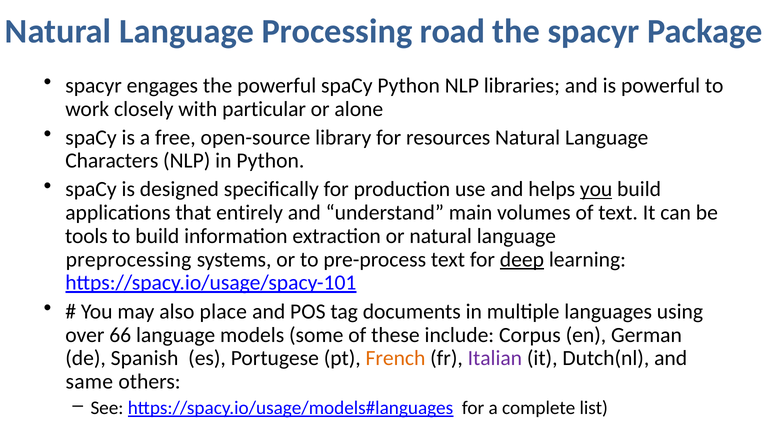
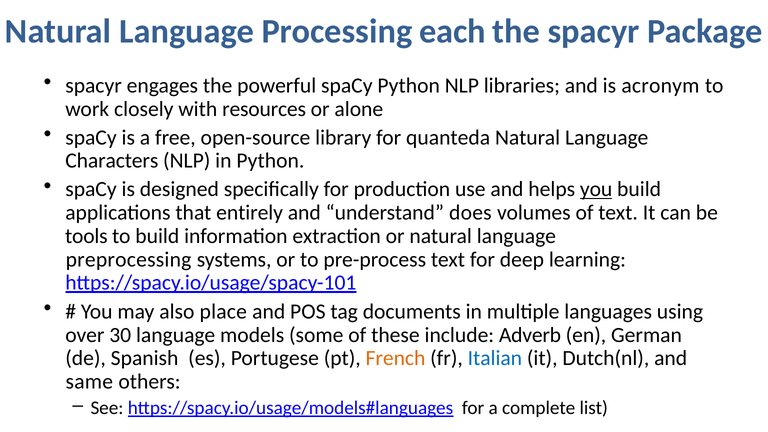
road: road -> each
is powerful: powerful -> acronym
particular: particular -> resources
resources: resources -> quanteda
main: main -> does
deep underline: present -> none
66: 66 -> 30
Corpus: Corpus -> Adverb
Italian colour: purple -> blue
